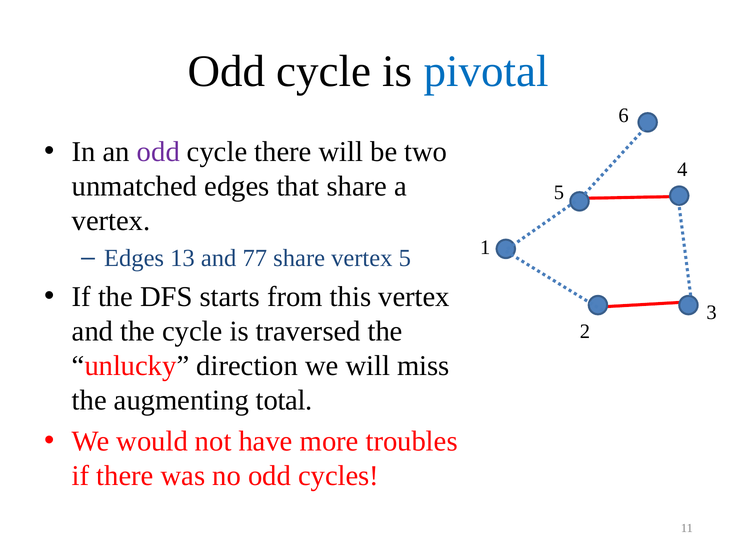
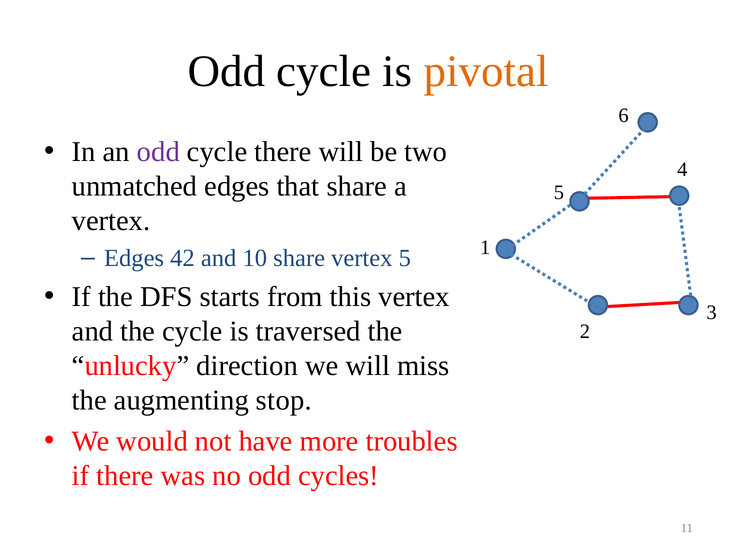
pivotal colour: blue -> orange
13: 13 -> 42
77: 77 -> 10
total: total -> stop
